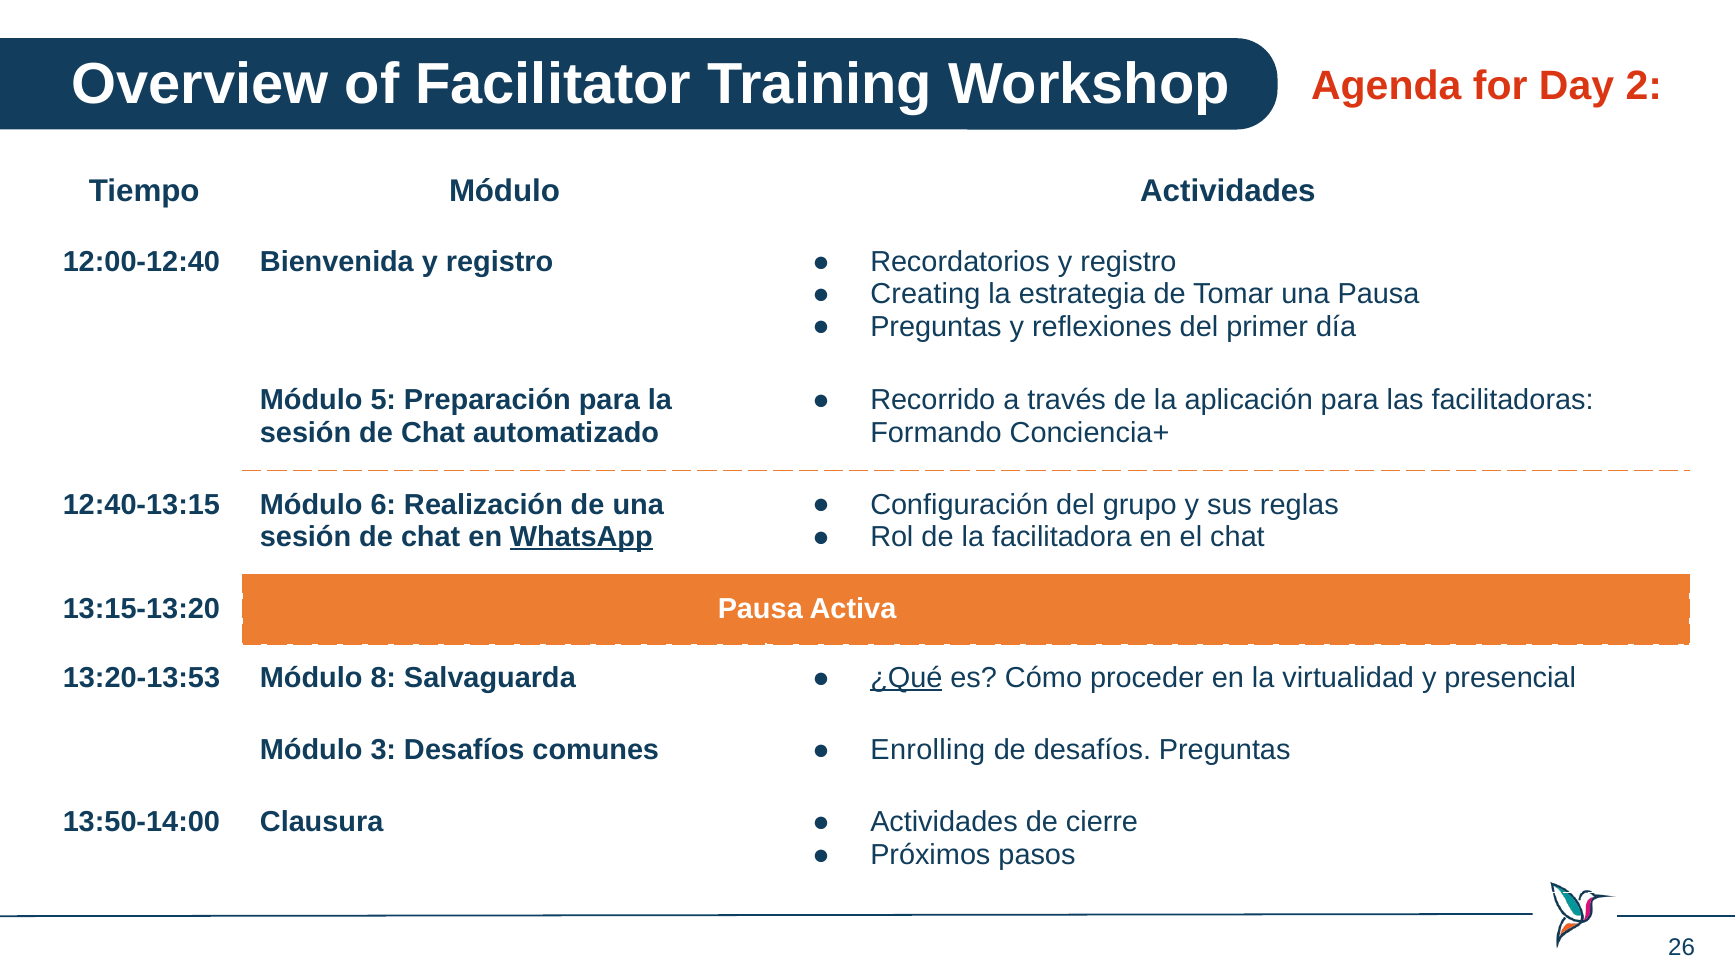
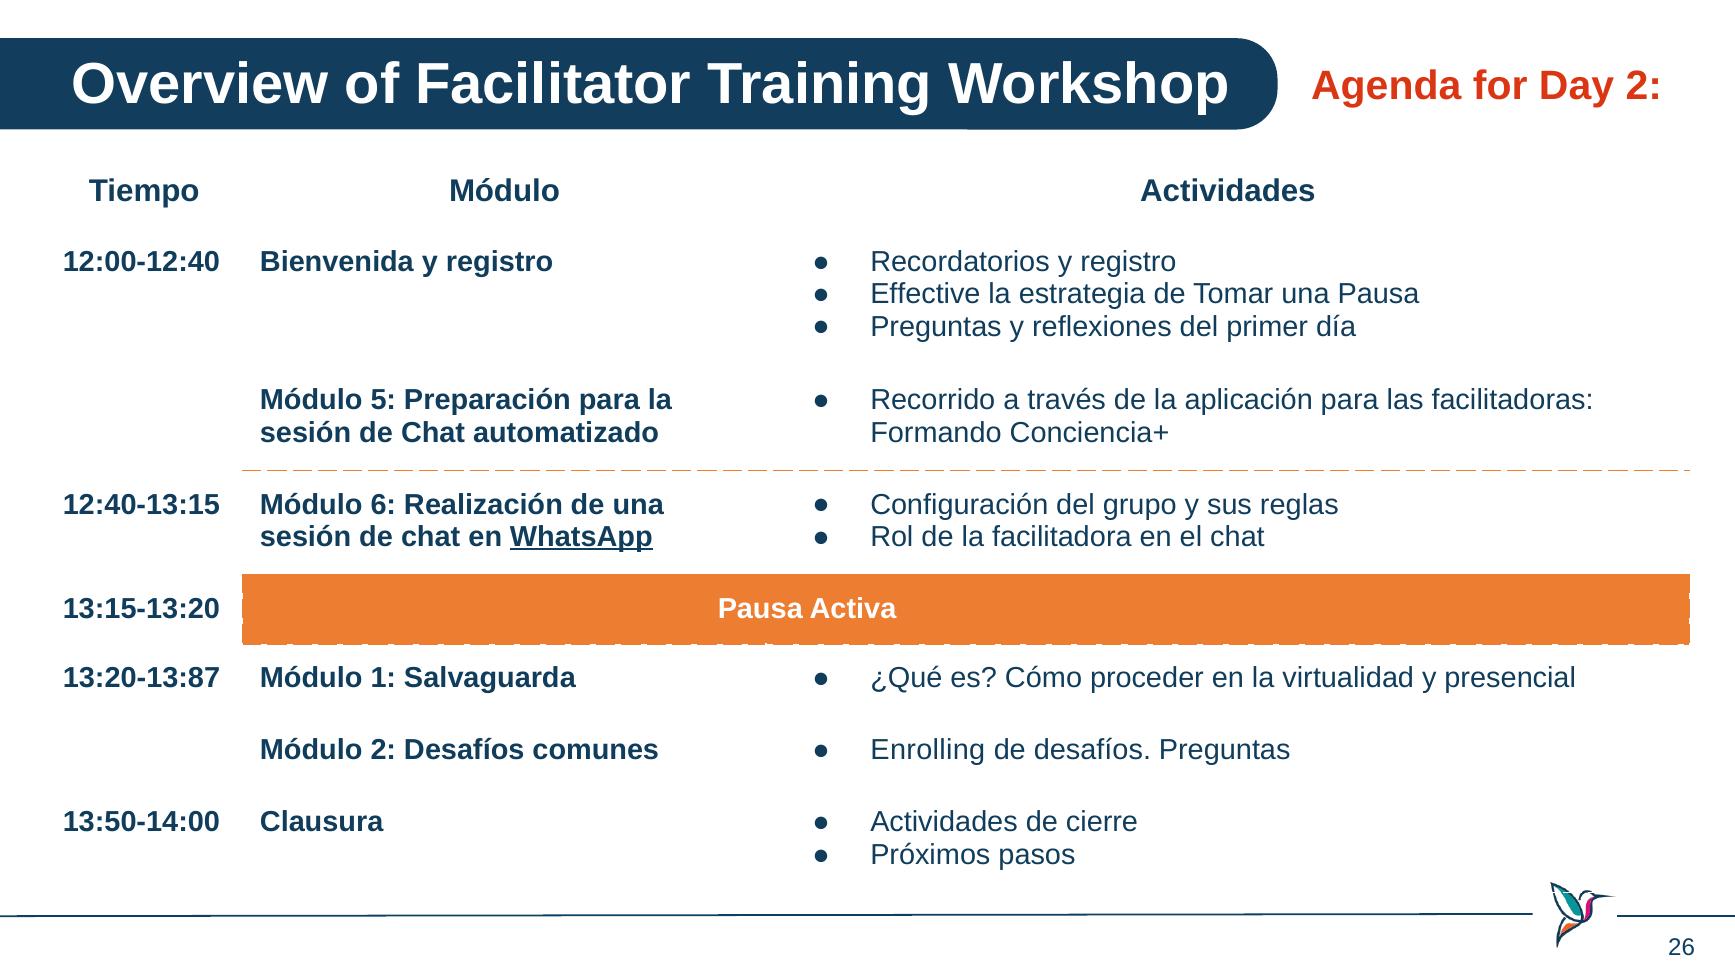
Creating: Creating -> Effective
13:20-13:53: 13:20-13:53 -> 13:20-13:87
8: 8 -> 1
¿Qué underline: present -> none
Módulo 3: 3 -> 2
